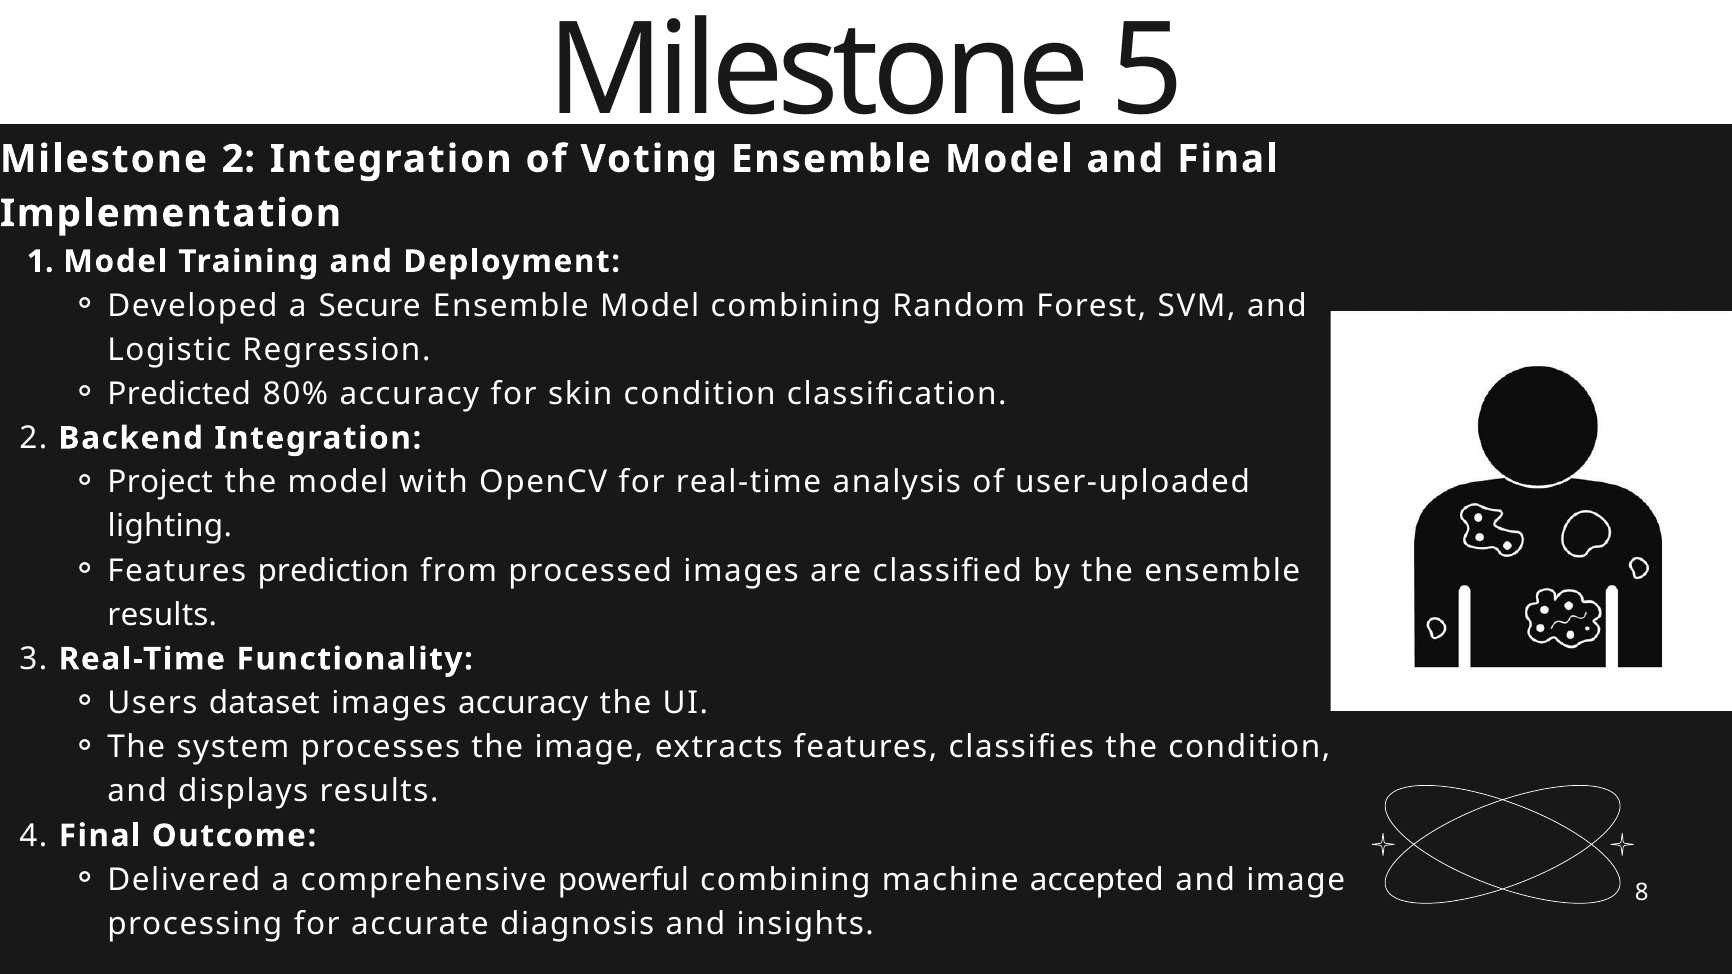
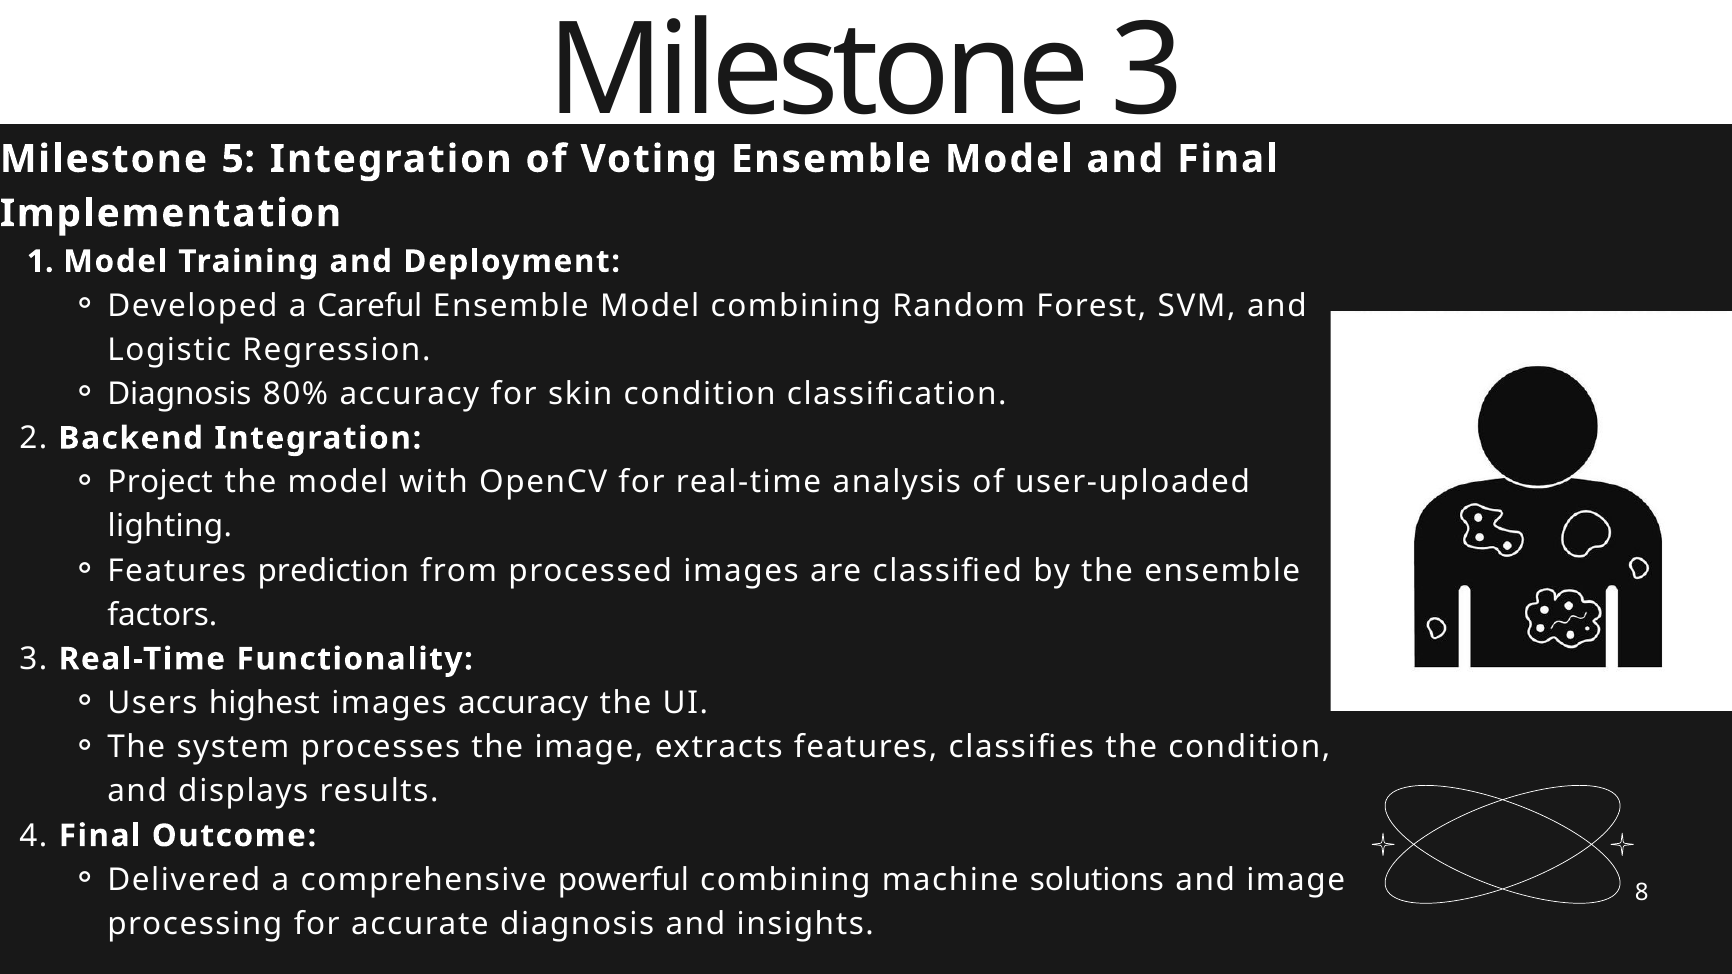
Milestone 5: 5 -> 3
Milestone 2: 2 -> 5
Secure: Secure -> Careful
Predicted at (179, 394): Predicted -> Diagnosis
results at (162, 615): results -> factors
dataset: dataset -> highest
accepted: accepted -> solutions
